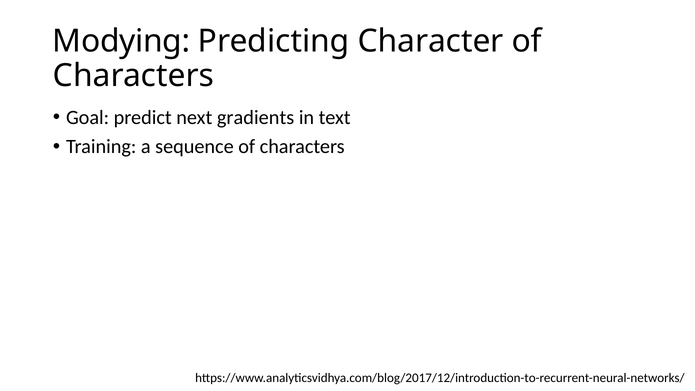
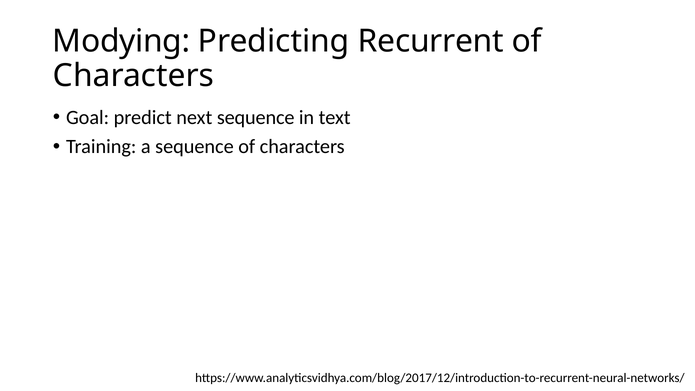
Character: Character -> Recurrent
next gradients: gradients -> sequence
